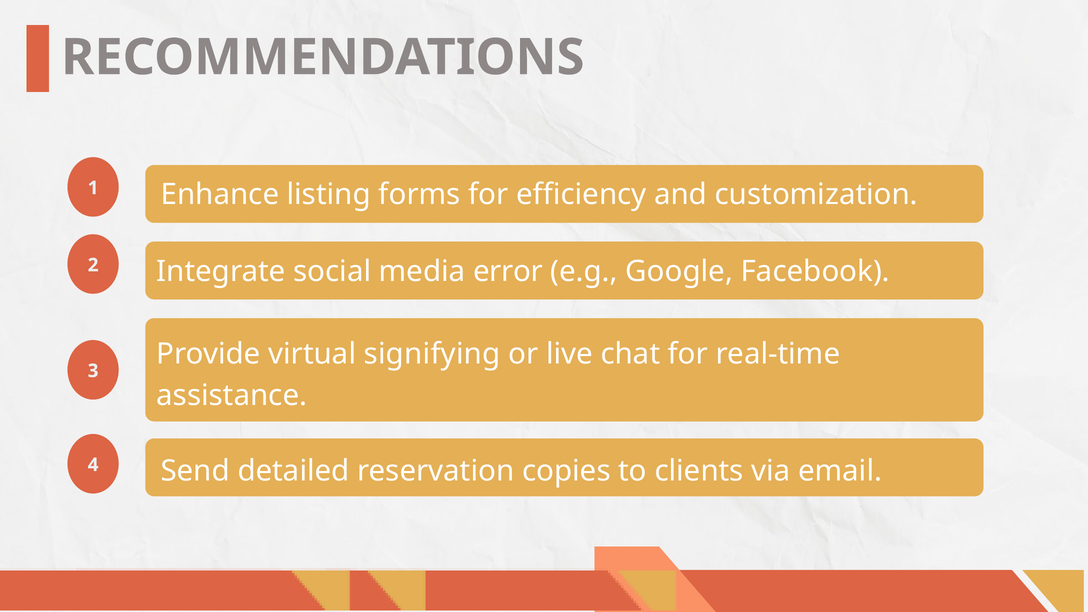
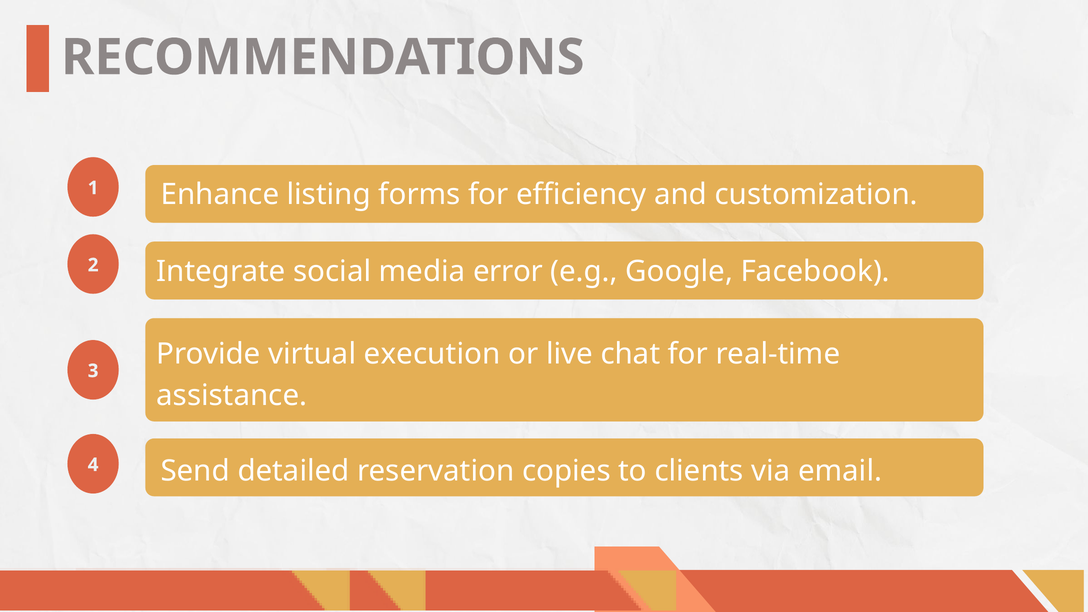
signifying: signifying -> execution
